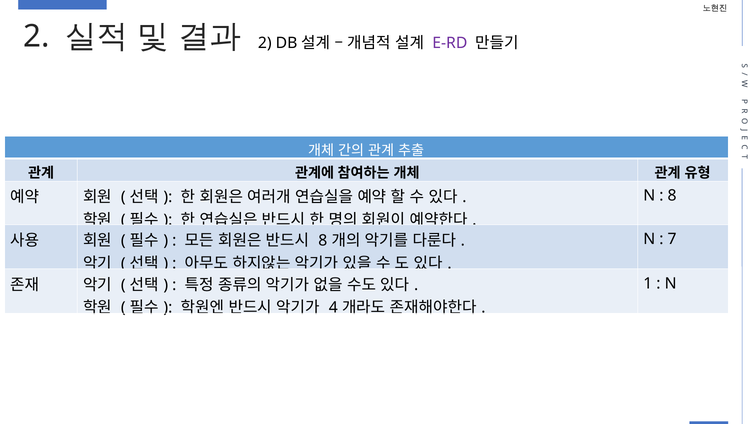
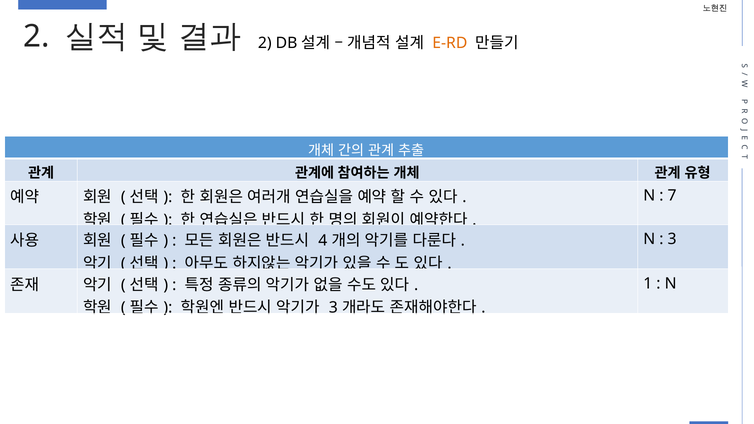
E-RD colour: purple -> orange
8 at (672, 196): 8 -> 7
8 at (323, 241): 8 -> 4
7 at (672, 239): 7 -> 3
4 at (333, 308): 4 -> 3
